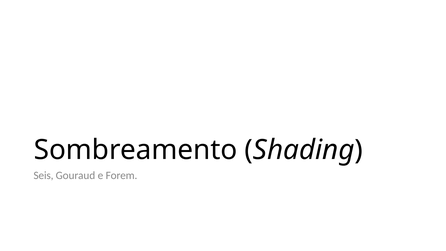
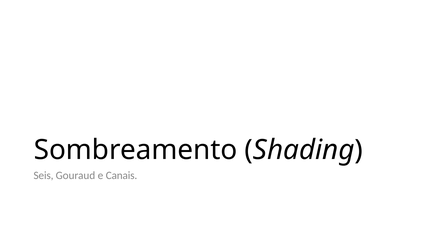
Forem: Forem -> Canais
